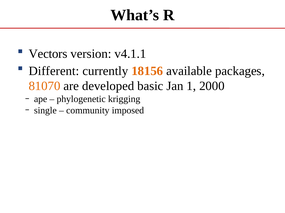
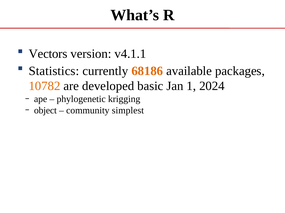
Different: Different -> Statistics
18156: 18156 -> 68186
81070: 81070 -> 10782
2000: 2000 -> 2024
single: single -> object
imposed: imposed -> simplest
